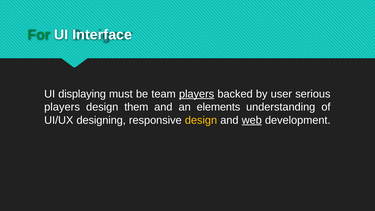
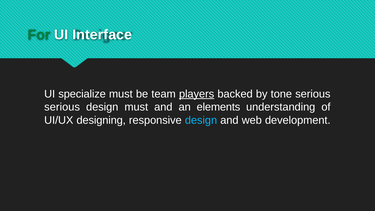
displaying: displaying -> specialize
user: user -> tone
players at (62, 107): players -> serious
design them: them -> must
design at (201, 120) colour: yellow -> light blue
web underline: present -> none
